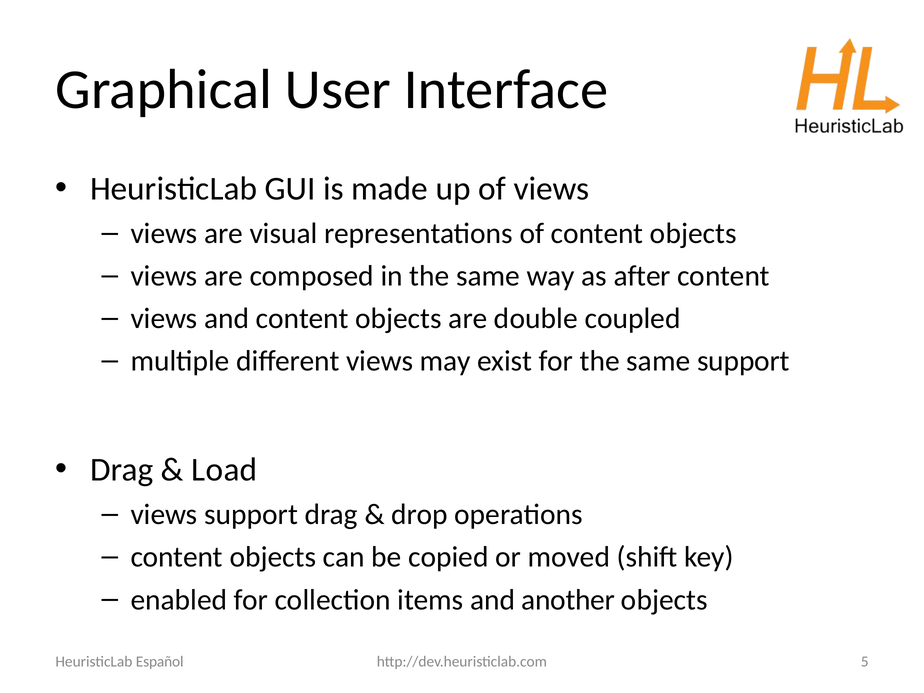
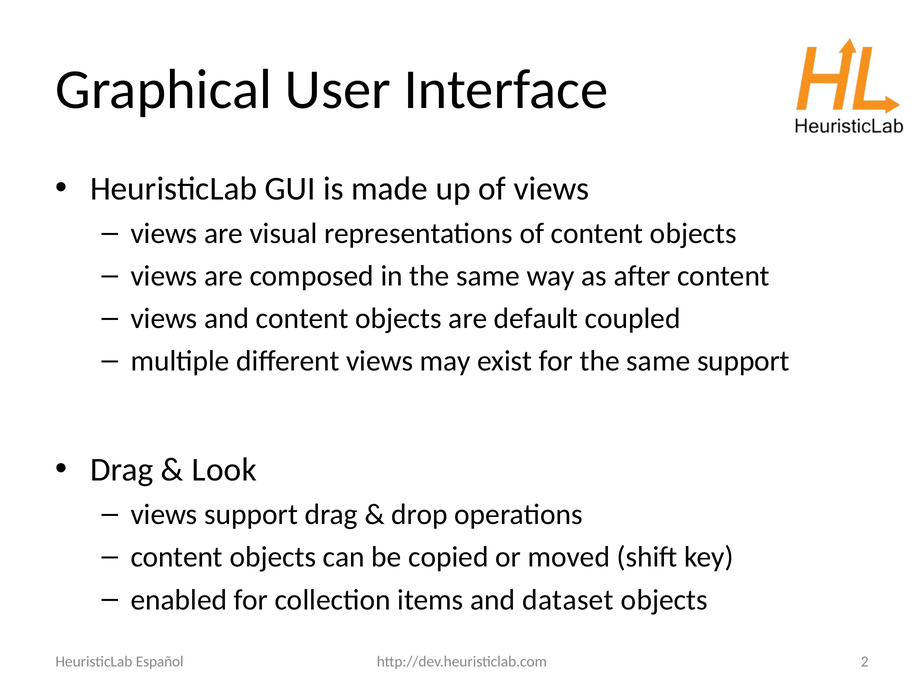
double: double -> default
Load: Load -> Look
another: another -> dataset
5: 5 -> 2
